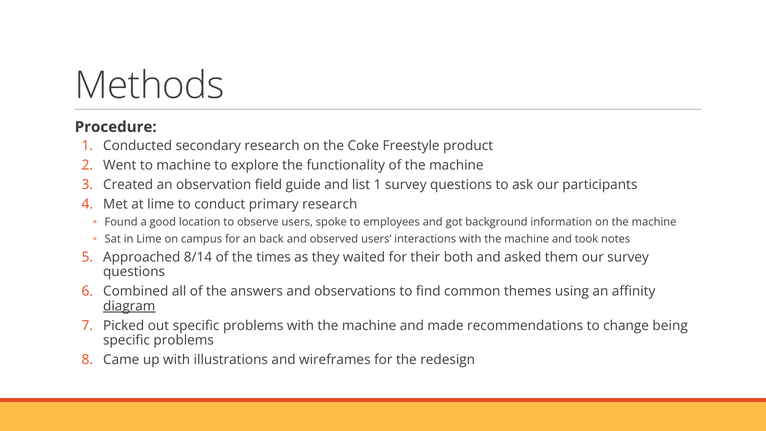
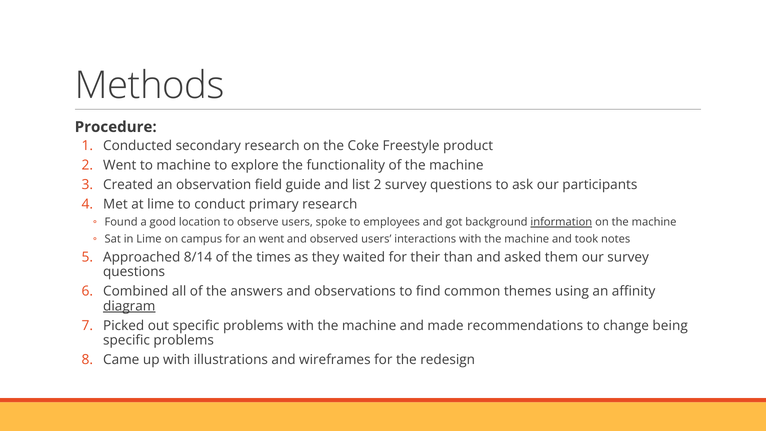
list 1: 1 -> 2
information underline: none -> present
an back: back -> went
both: both -> than
